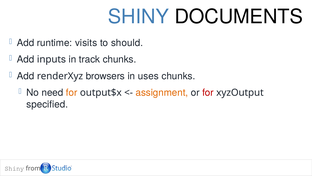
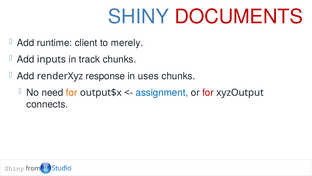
DOCUMENTS colour: black -> red
visits: visits -> client
should: should -> merely
browsers: browsers -> response
assignment colour: orange -> blue
specified: specified -> connects
